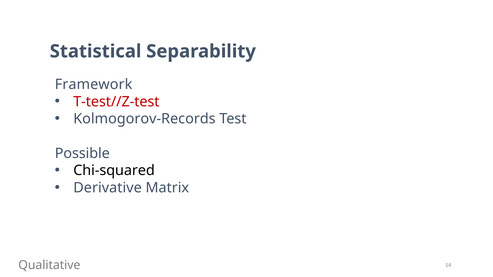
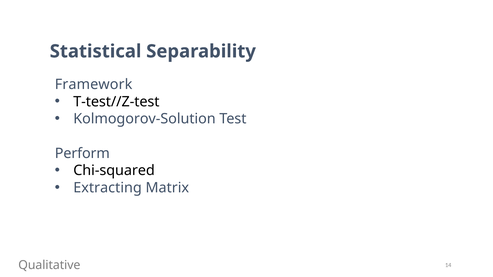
T-test//Z-test colour: red -> black
Kolmogorov-Records: Kolmogorov-Records -> Kolmogorov-Solution
Possible: Possible -> Perform
Derivative: Derivative -> Extracting
